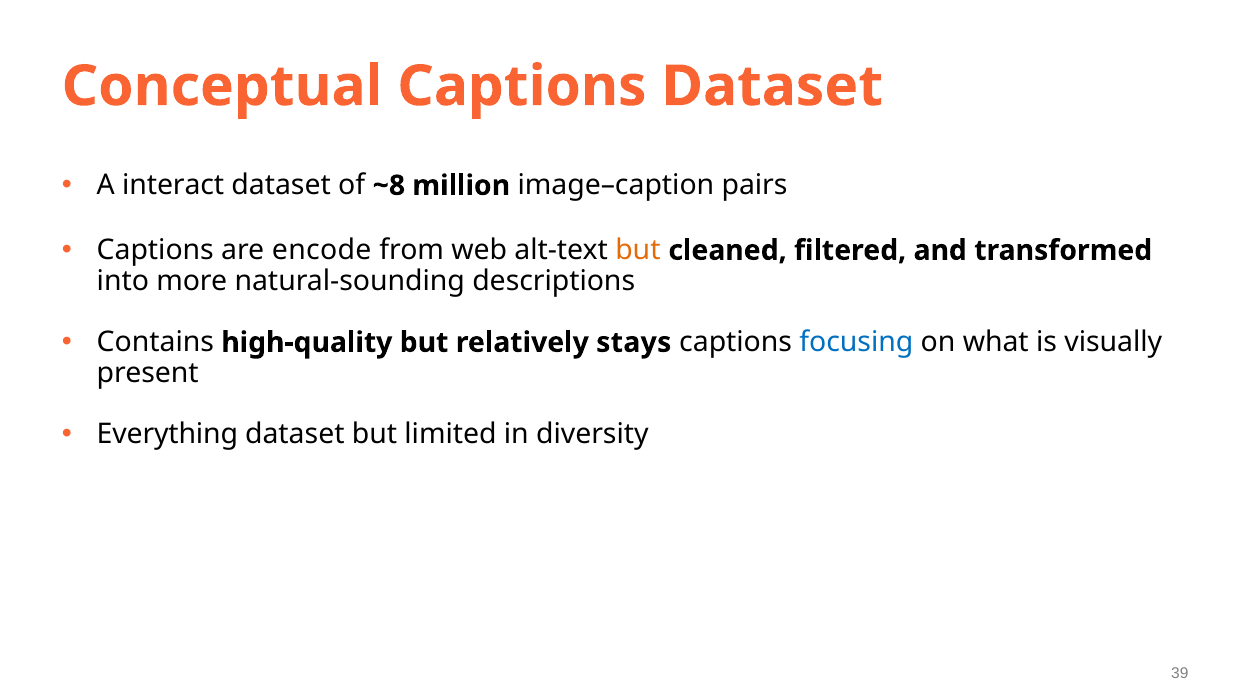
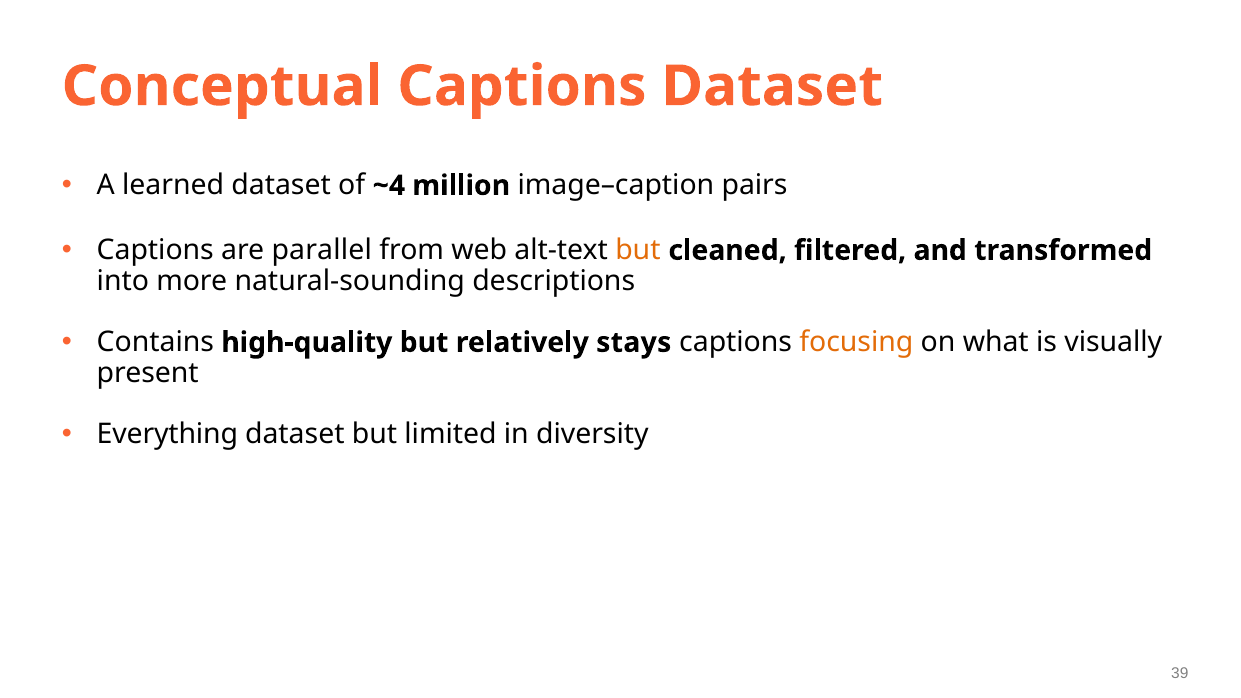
interact: interact -> learned
~8: ~8 -> ~4
encode: encode -> parallel
focusing colour: blue -> orange
